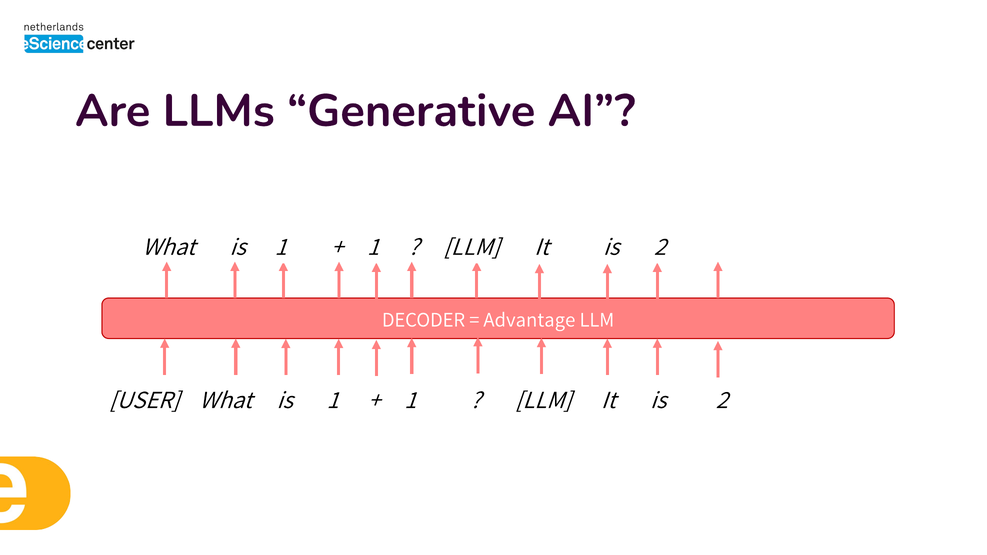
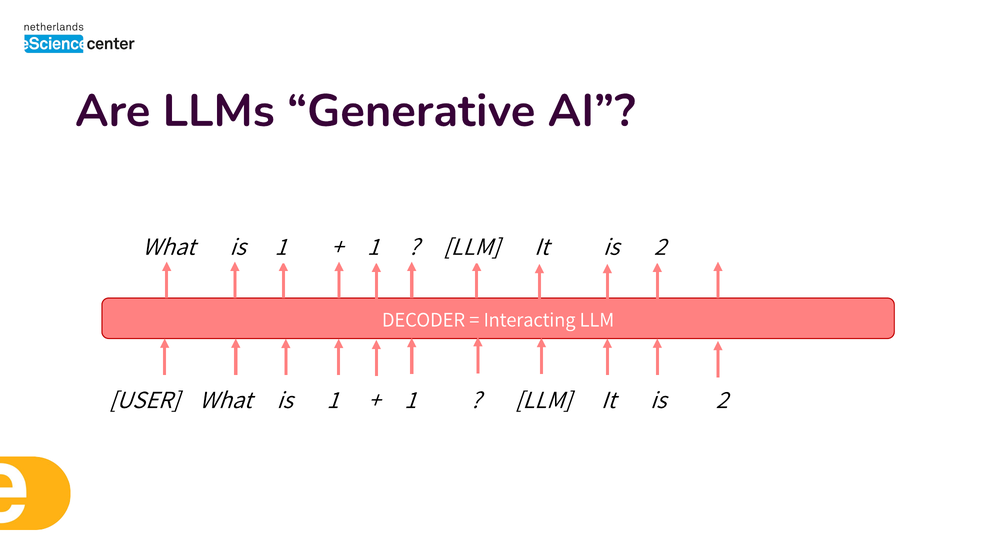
Advantage: Advantage -> Interacting
